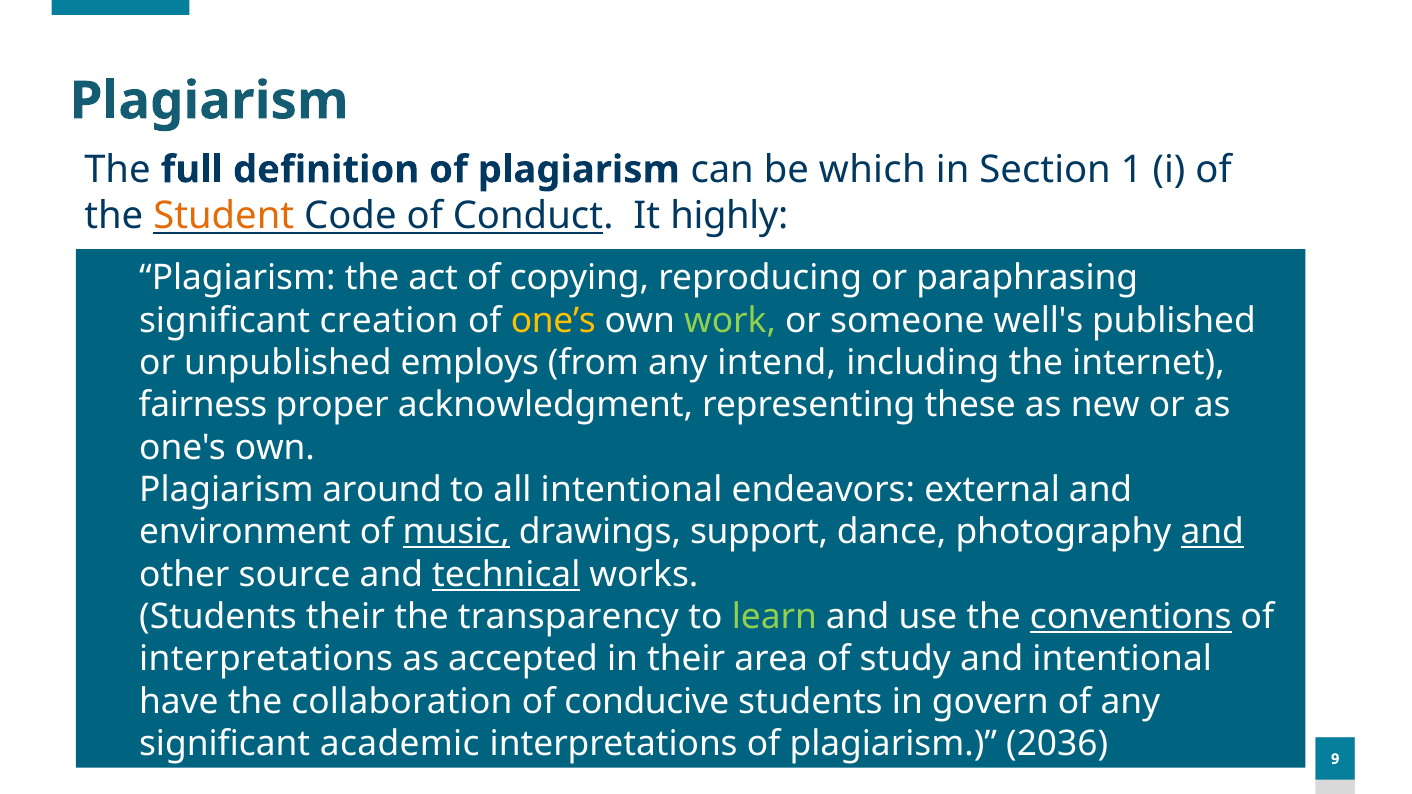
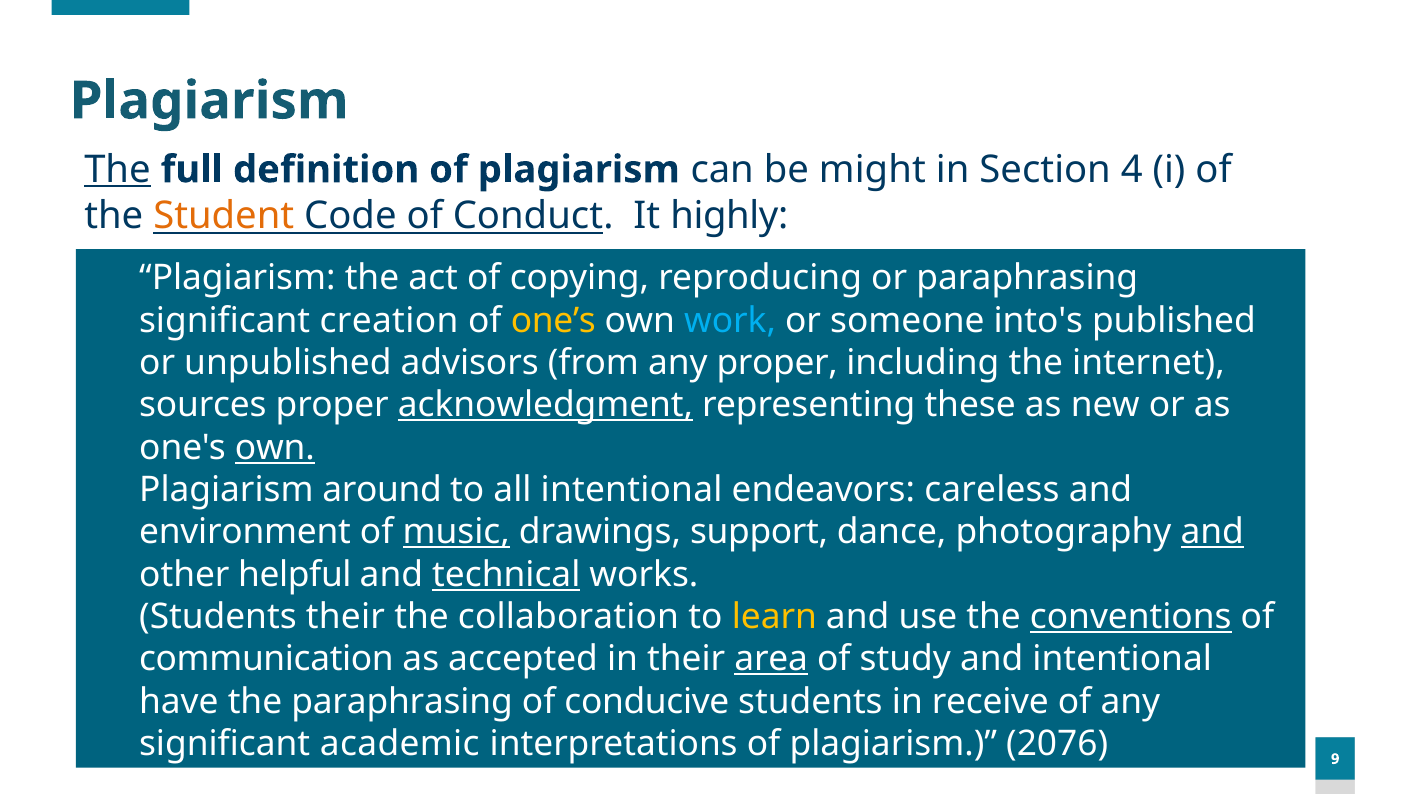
The at (117, 170) underline: none -> present
which: which -> might
1: 1 -> 4
work colour: light green -> light blue
well's: well's -> into's
employs: employs -> advisors
any intend: intend -> proper
fairness: fairness -> sources
acknowledgment underline: none -> present
own at (275, 448) underline: none -> present
external: external -> careless
source: source -> helpful
transparency: transparency -> collaboration
learn colour: light green -> yellow
interpretations at (266, 659): interpretations -> communication
area underline: none -> present
the collaboration: collaboration -> paraphrasing
govern: govern -> receive
2036: 2036 -> 2076
